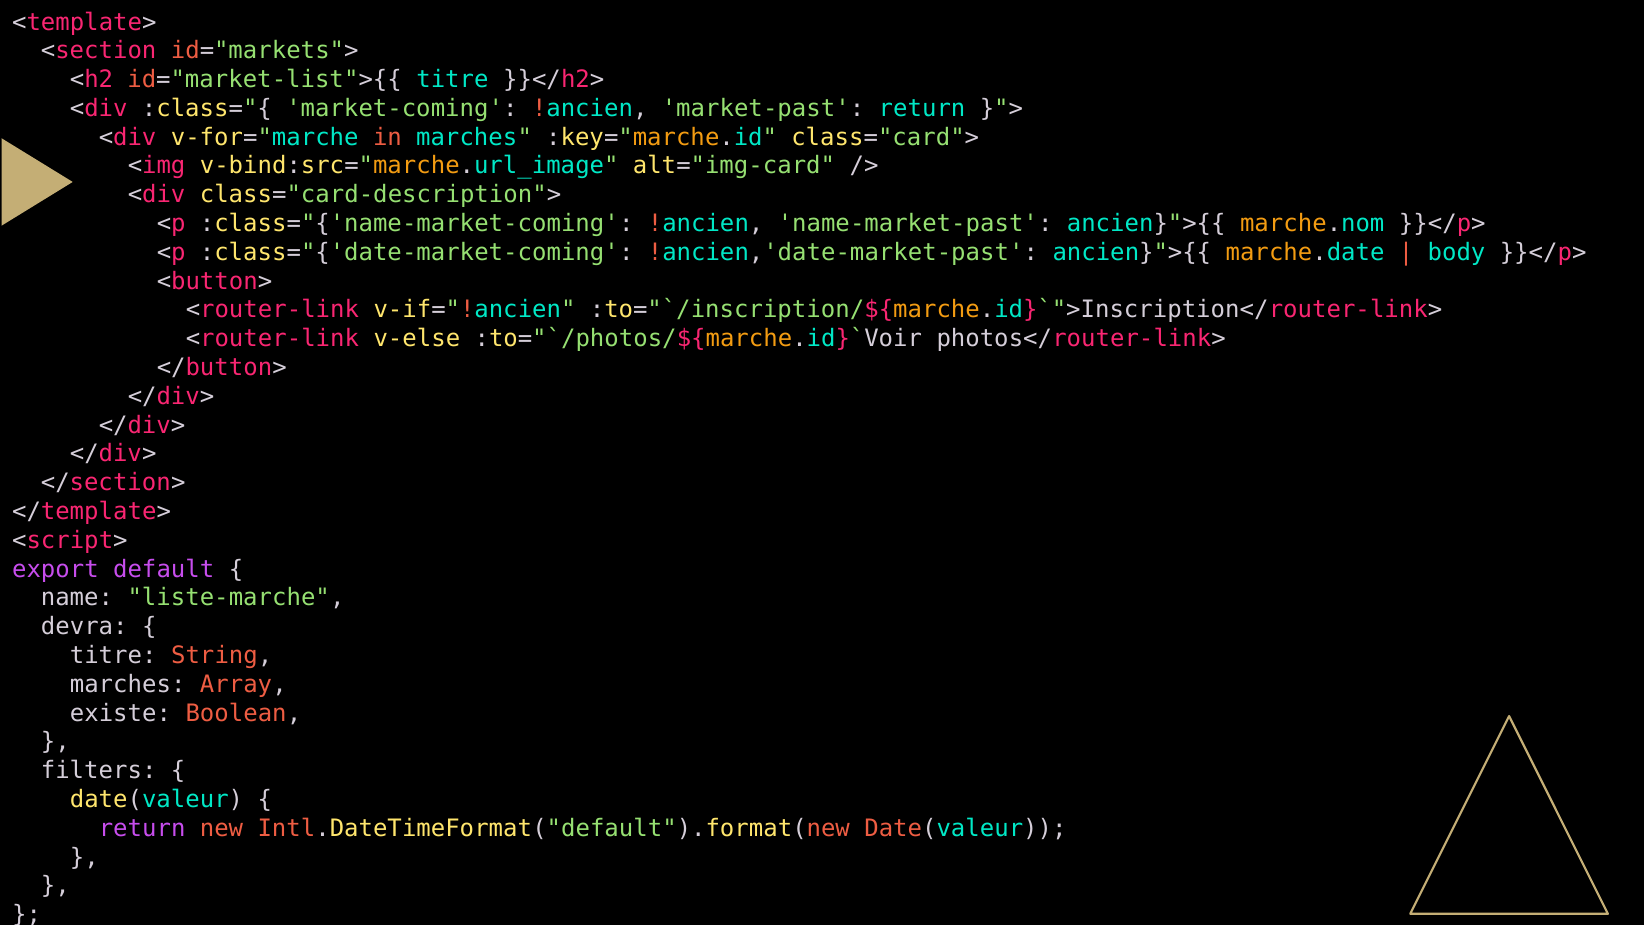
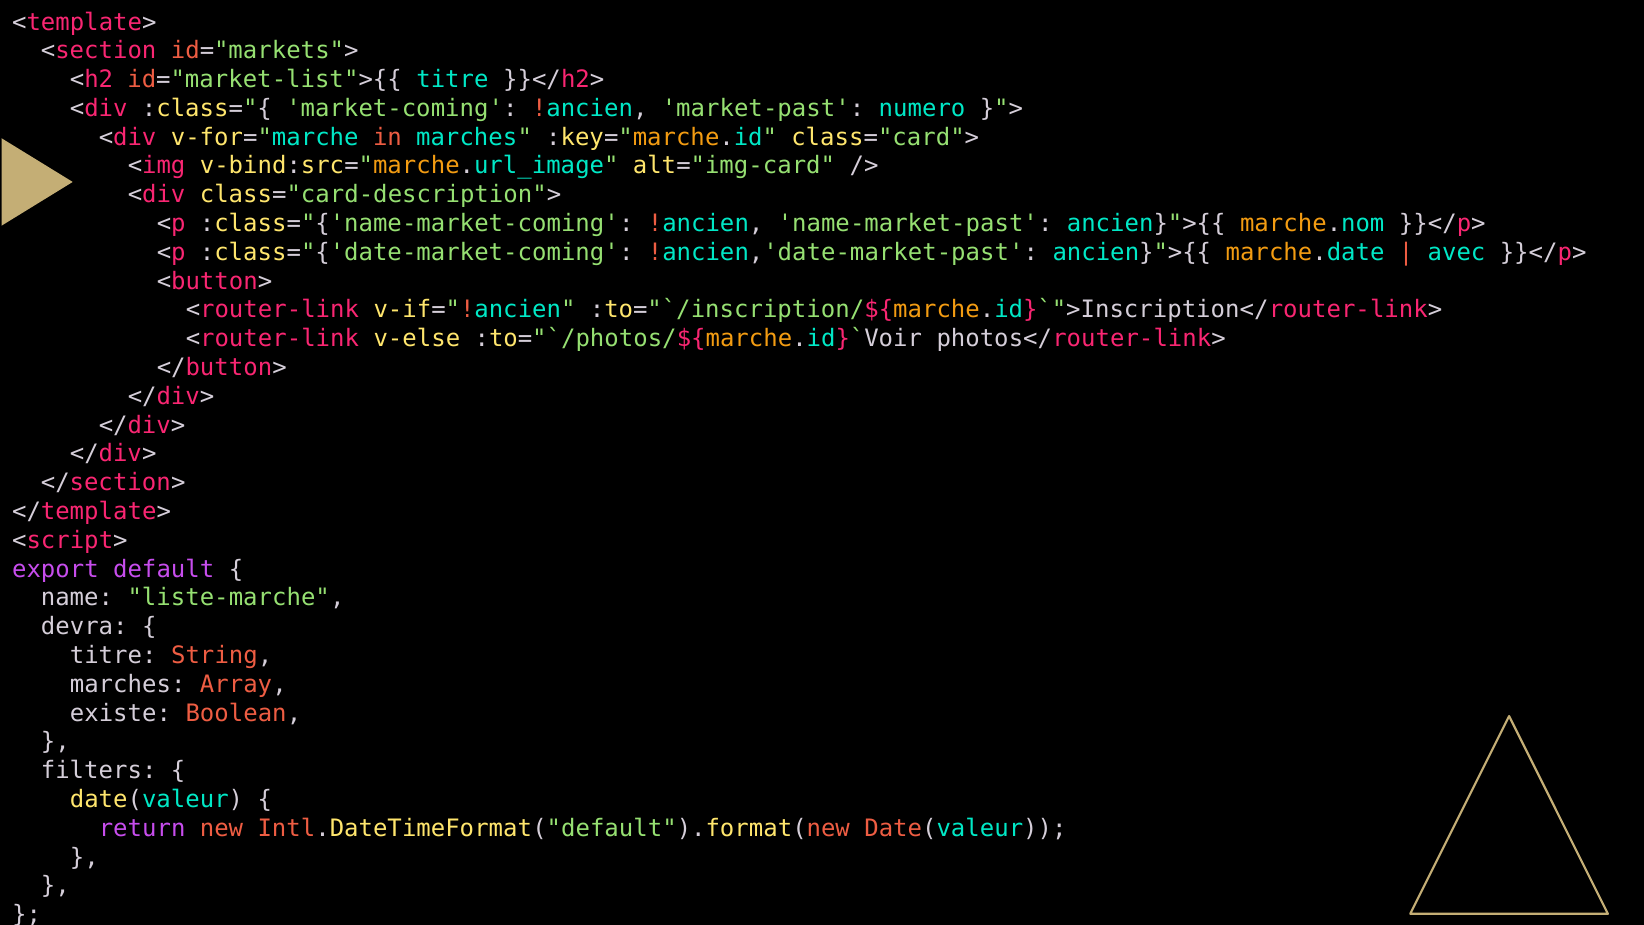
market-past return: return -> numero
body: body -> avec
